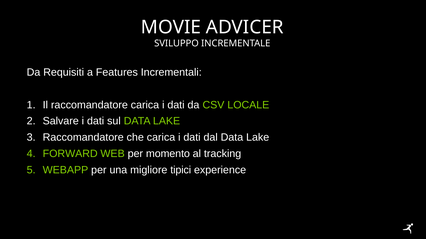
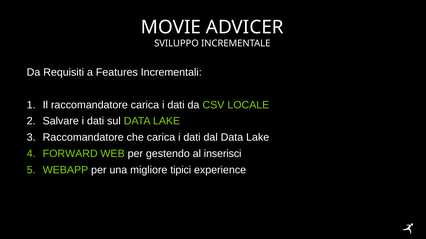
momento: momento -> gestendo
tracking: tracking -> inserisci
